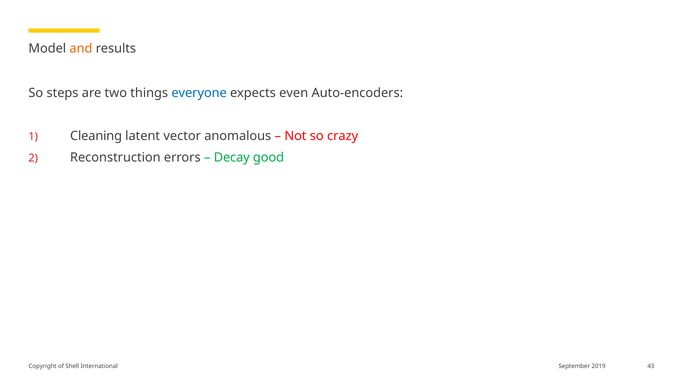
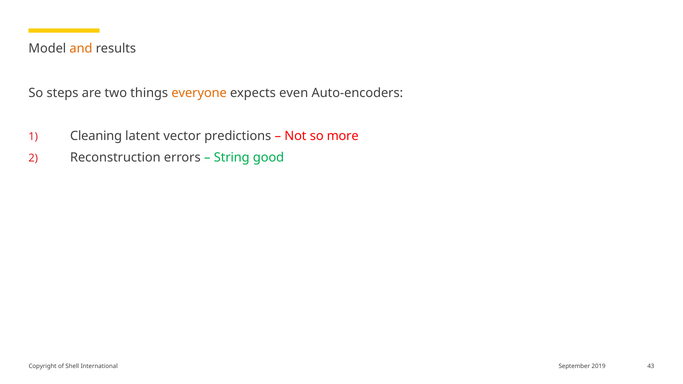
everyone colour: blue -> orange
anomalous: anomalous -> predictions
crazy: crazy -> more
Decay: Decay -> String
